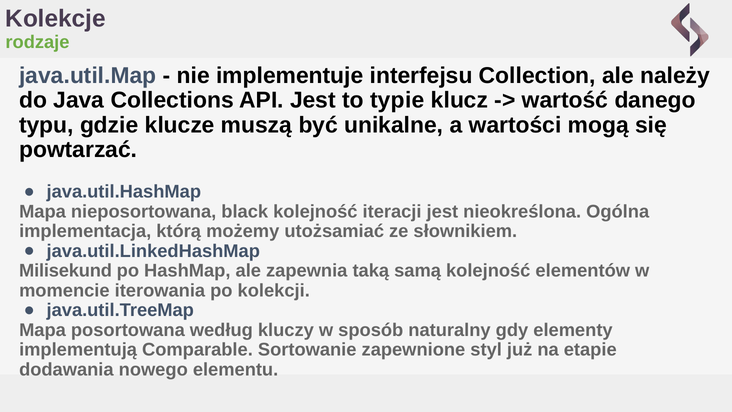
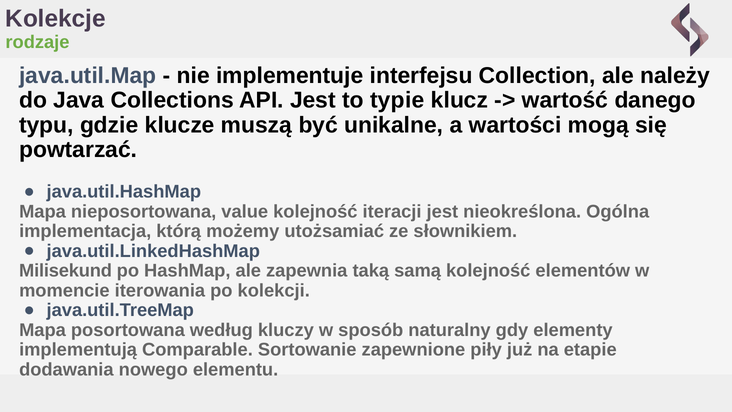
black: black -> value
styl: styl -> piły
